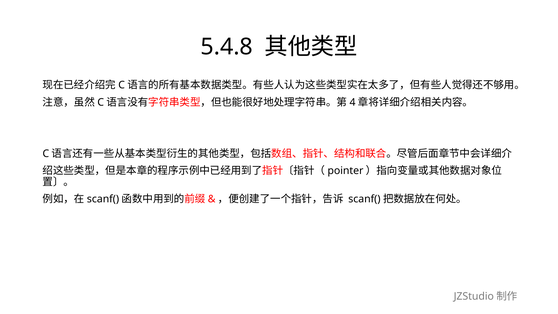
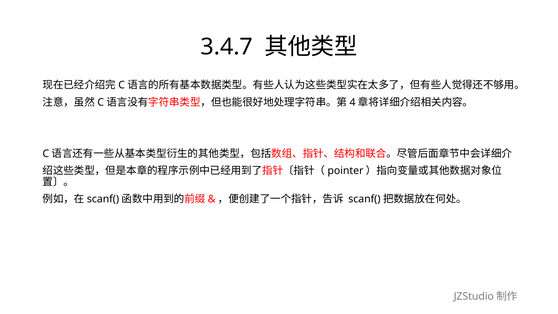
5.4.8: 5.4.8 -> 3.4.7
